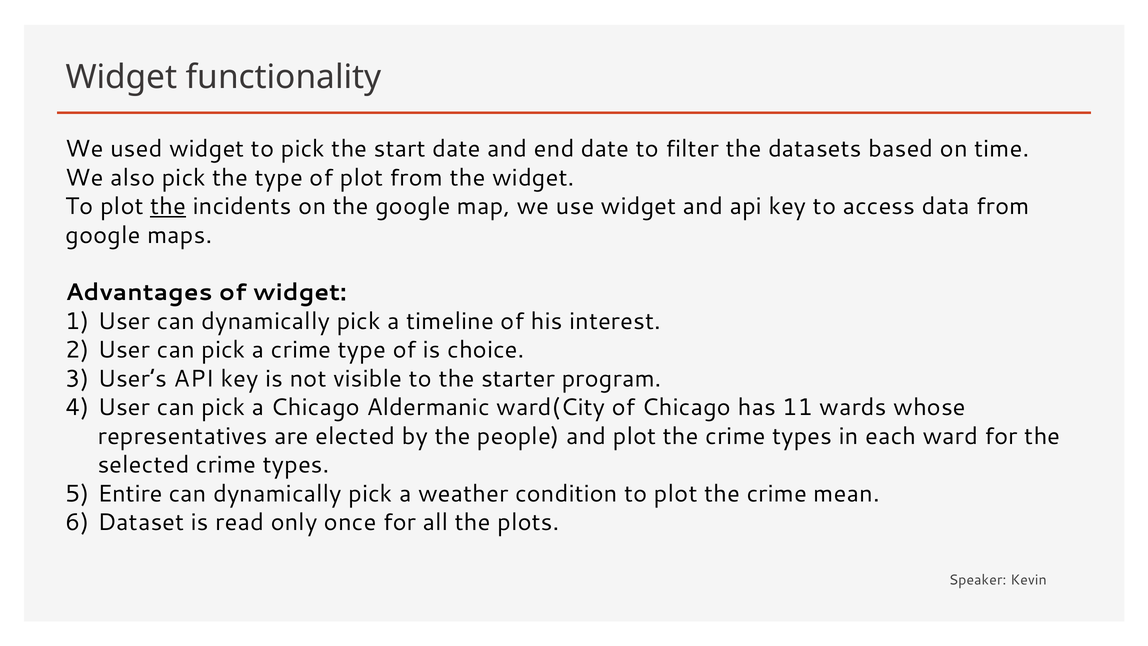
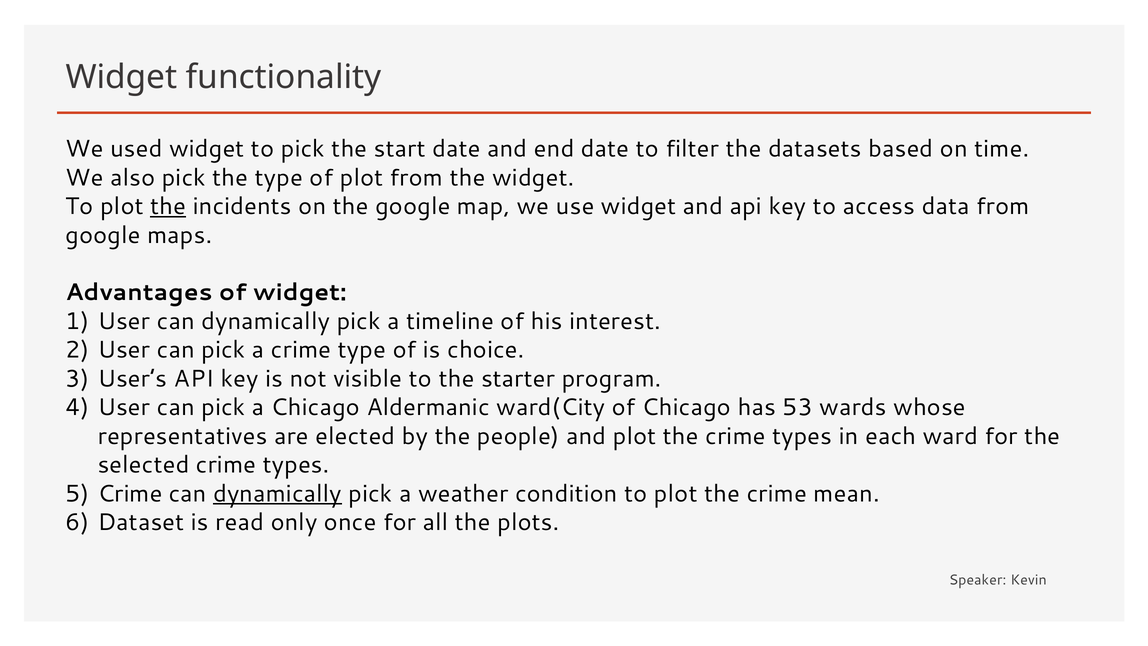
11: 11 -> 53
Entire at (130, 493): Entire -> Crime
dynamically at (278, 493) underline: none -> present
